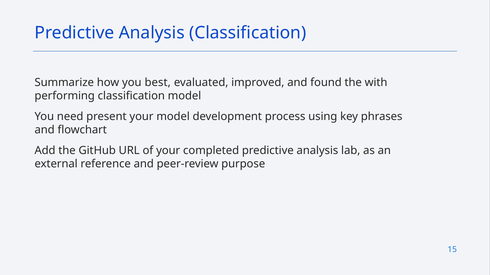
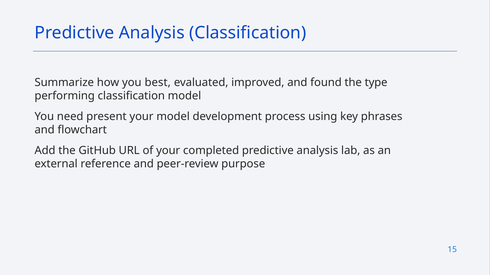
with: with -> type
